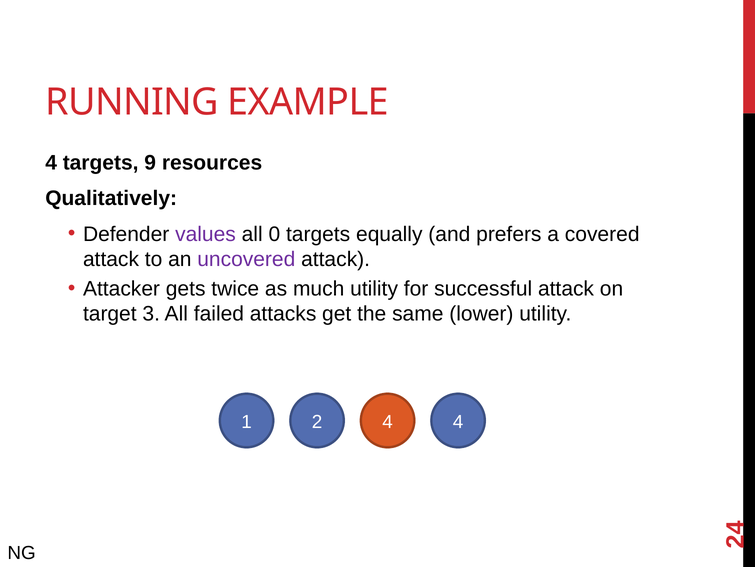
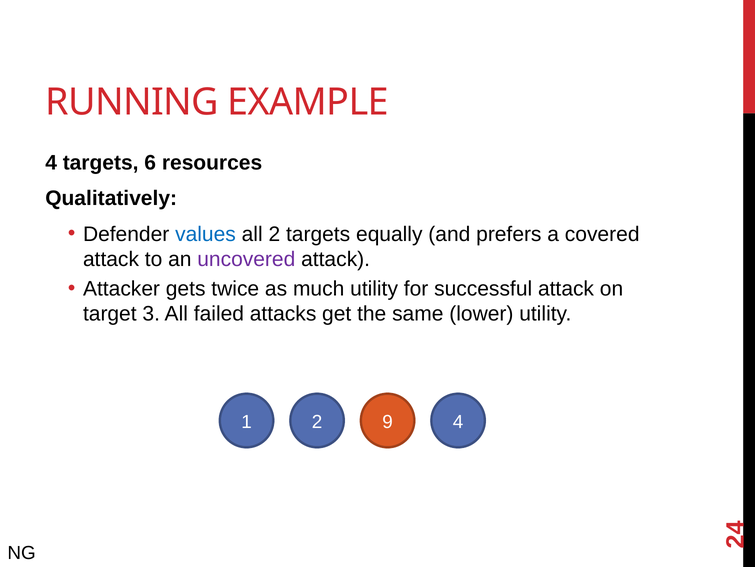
9: 9 -> 6
values colour: purple -> blue
all 0: 0 -> 2
1 2 4: 4 -> 9
